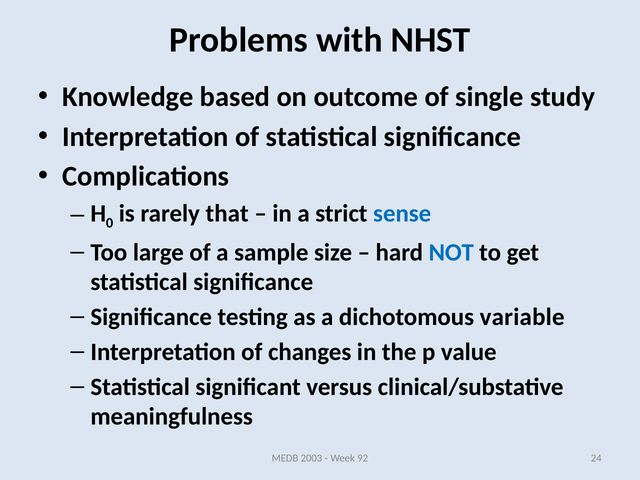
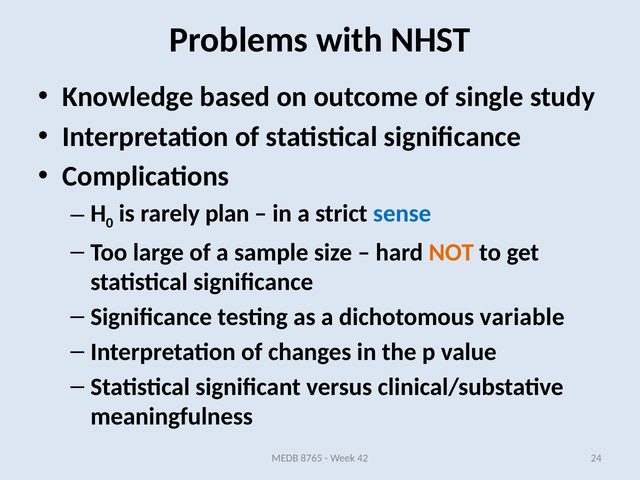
that: that -> plan
NOT colour: blue -> orange
2003: 2003 -> 8765
92: 92 -> 42
